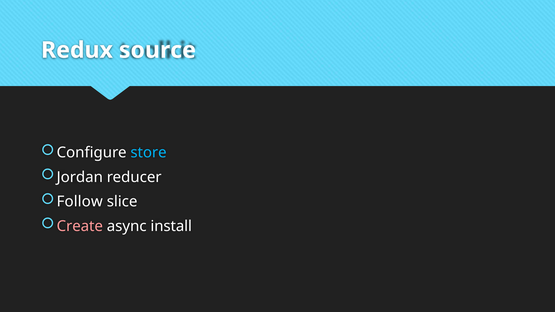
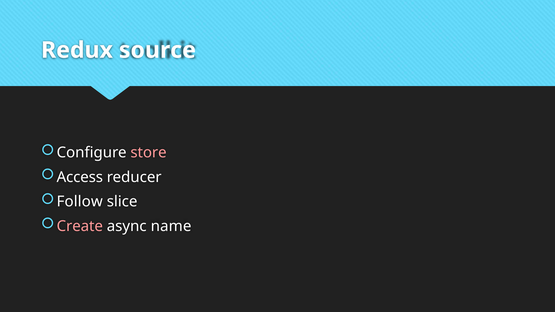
store colour: light blue -> pink
Jordan: Jordan -> Access
install: install -> name
